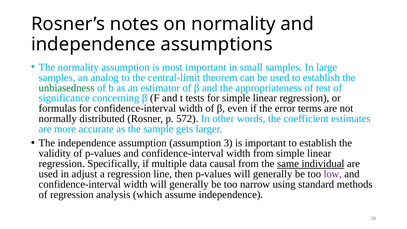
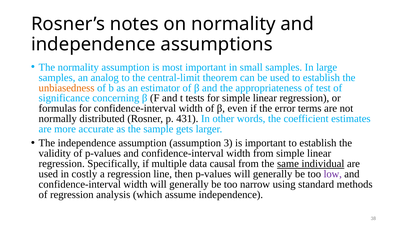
unbiasedness colour: green -> orange
572: 572 -> 431
adjust: adjust -> costly
